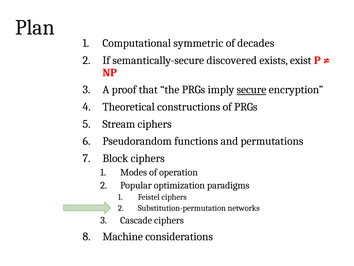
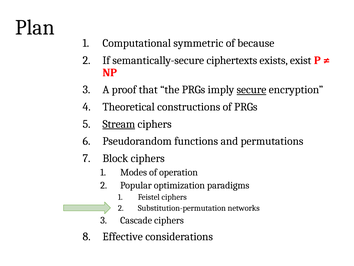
decades: decades -> because
discovered: discovered -> ciphertexts
Stream underline: none -> present
Machine: Machine -> Effective
